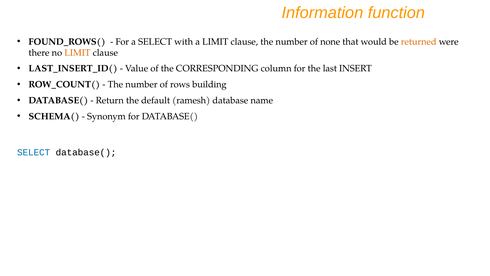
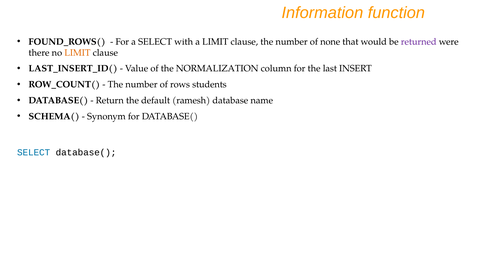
returned colour: orange -> purple
CORRESPONDING: CORRESPONDING -> NORMALIZATION
building: building -> students
